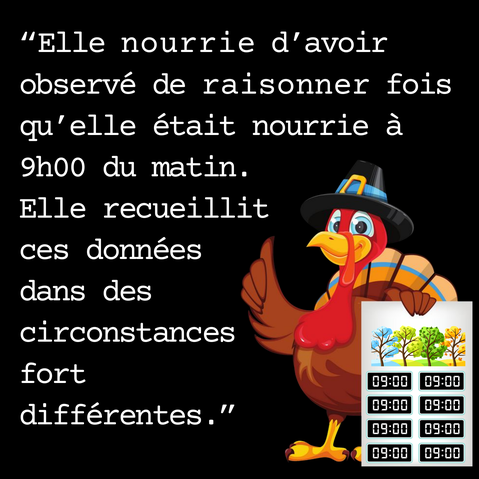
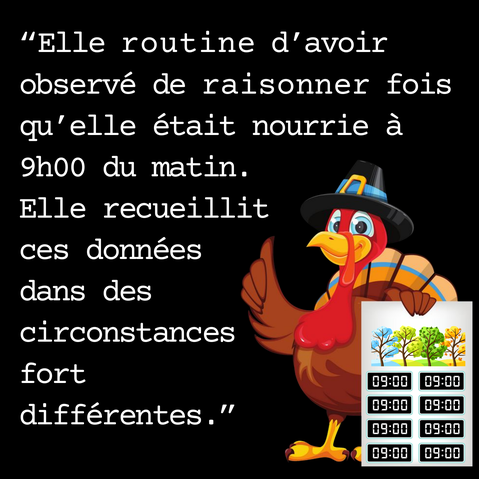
Elle nourrie: nourrie -> routine
